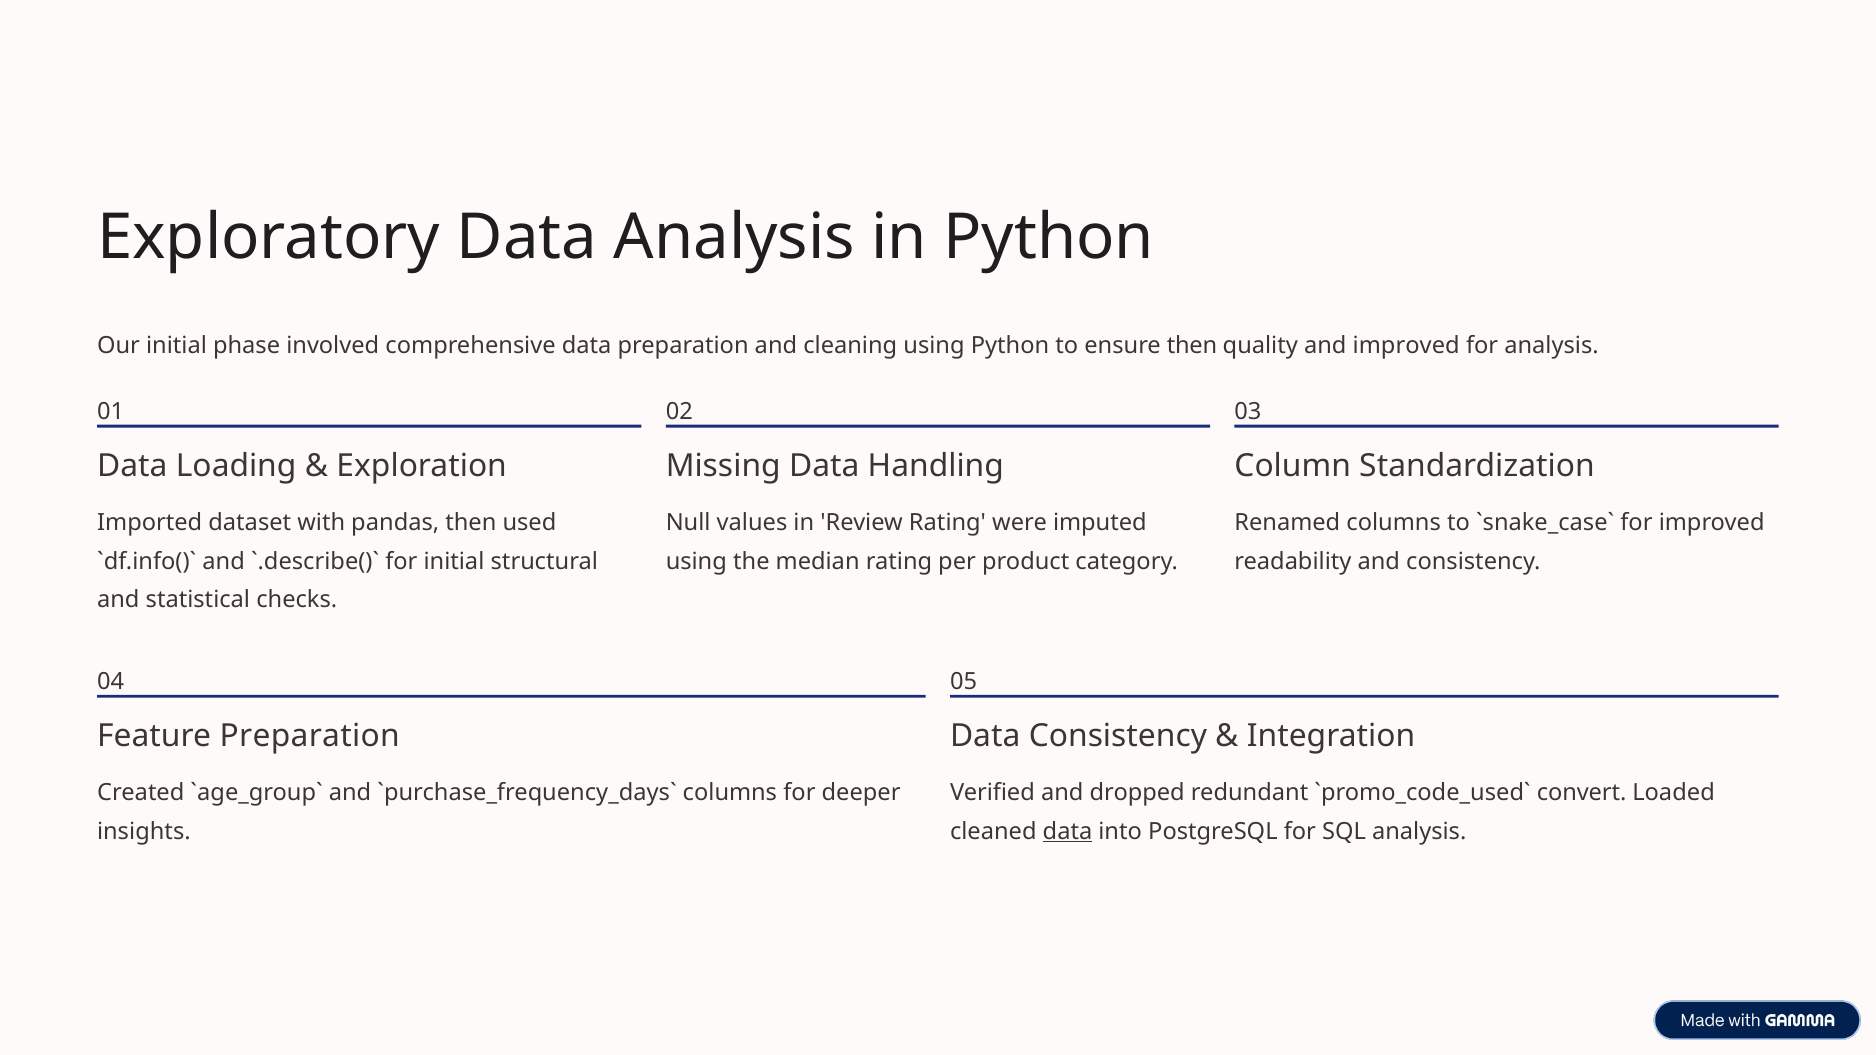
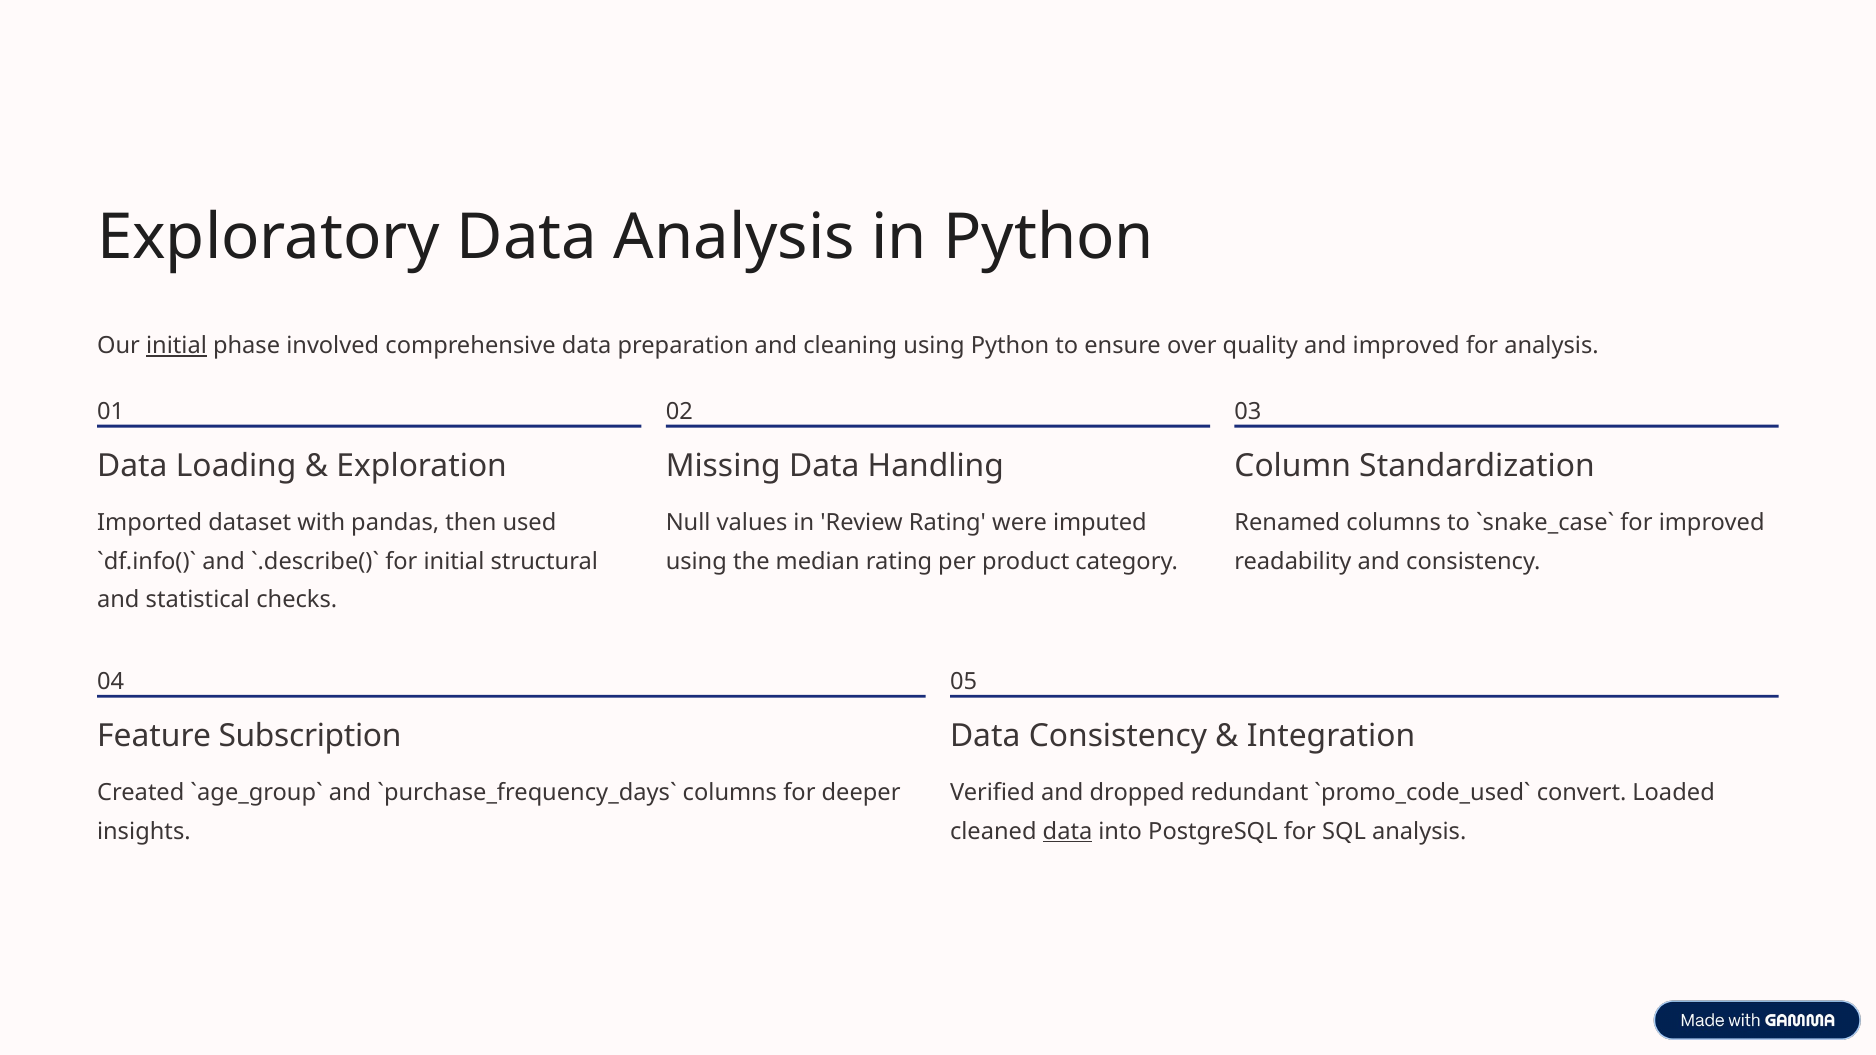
initial at (176, 346) underline: none -> present
ensure then: then -> over
Feature Preparation: Preparation -> Subscription
